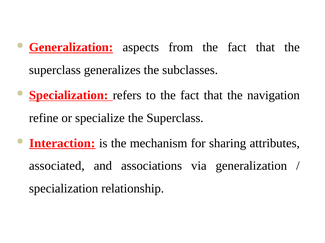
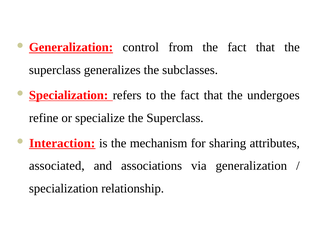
aspects: aspects -> control
navigation: navigation -> undergoes
